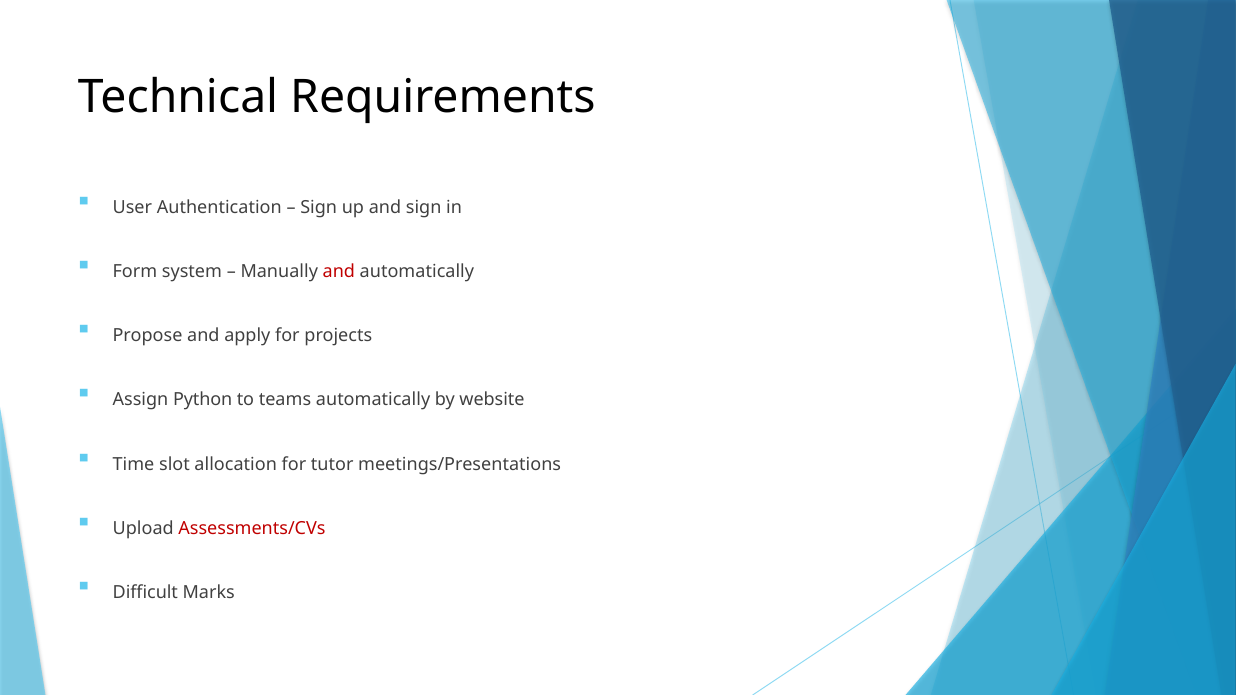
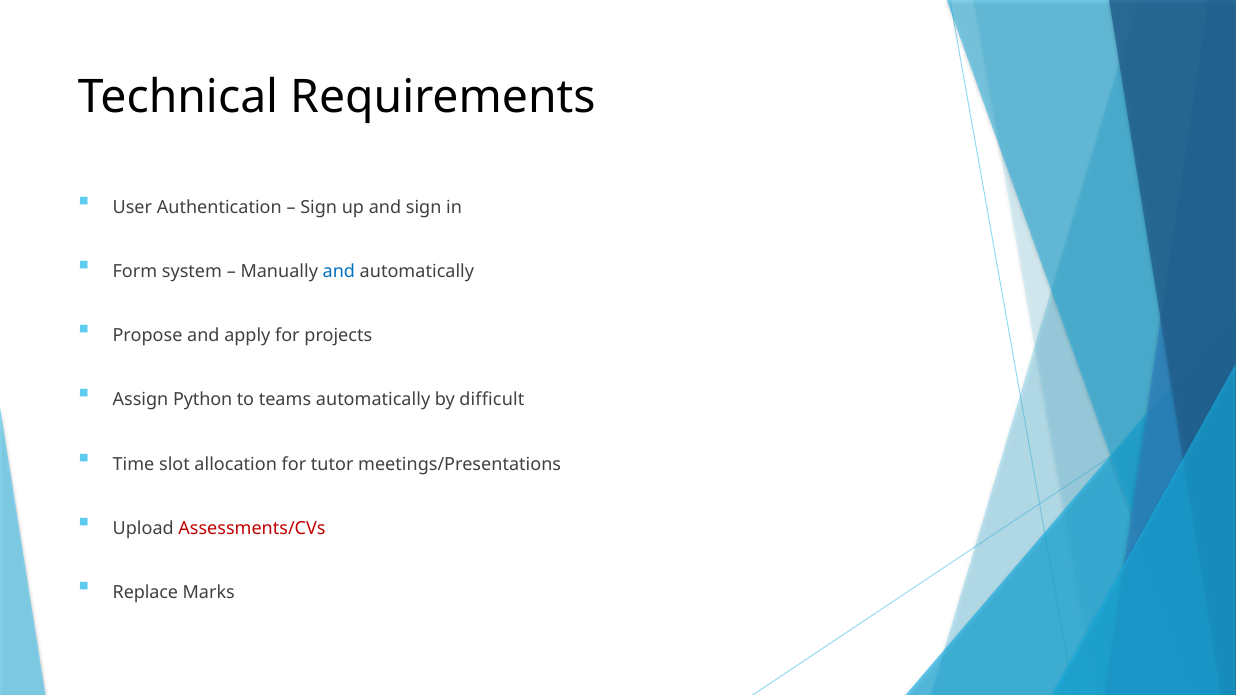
and at (339, 272) colour: red -> blue
website: website -> difficult
Difficult: Difficult -> Replace
